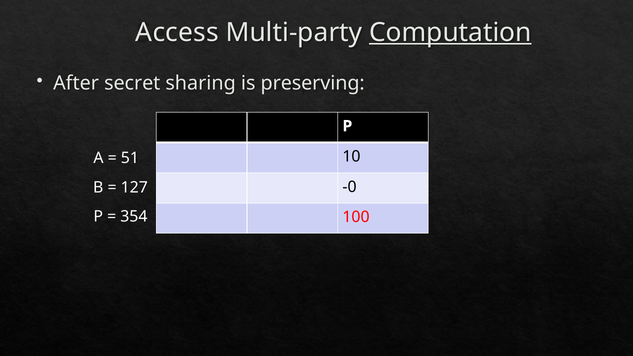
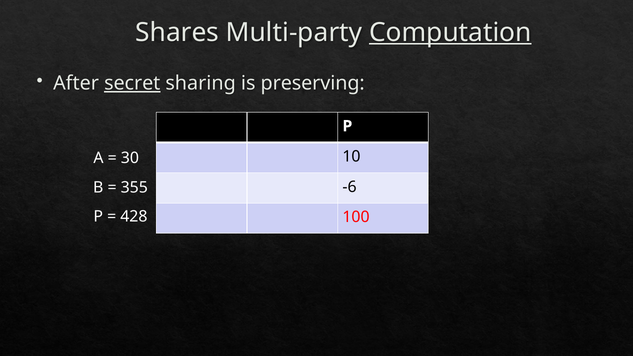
Access: Access -> Shares
secret underline: none -> present
51: 51 -> 30
-0: -0 -> -6
127: 127 -> 355
354: 354 -> 428
